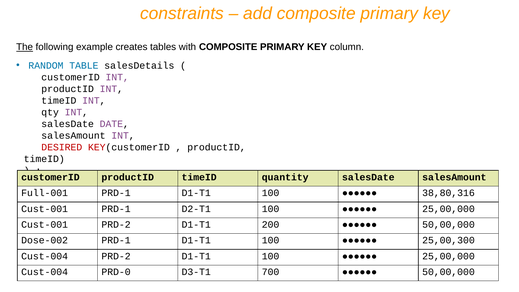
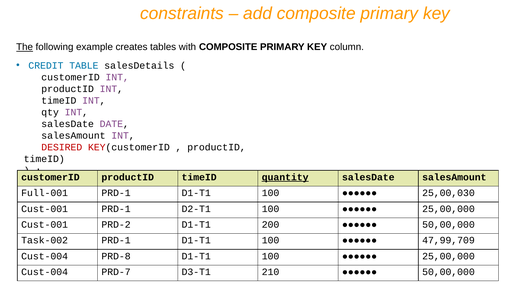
RANDOM: RANDOM -> CREDIT
quantity underline: none -> present
38,80,316: 38,80,316 -> 25,00,030
Dose-002: Dose-002 -> Task-002
25,00,300: 25,00,300 -> 47,99,709
Cust-004 PRD-2: PRD-2 -> PRD-8
PRD-0: PRD-0 -> PRD-7
700: 700 -> 210
